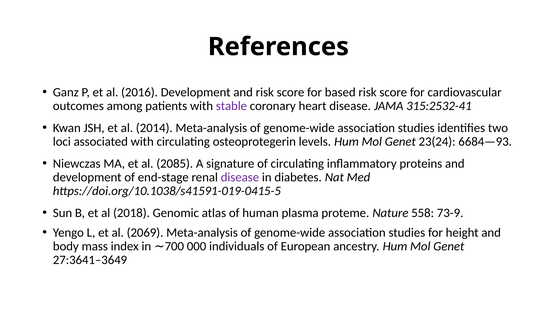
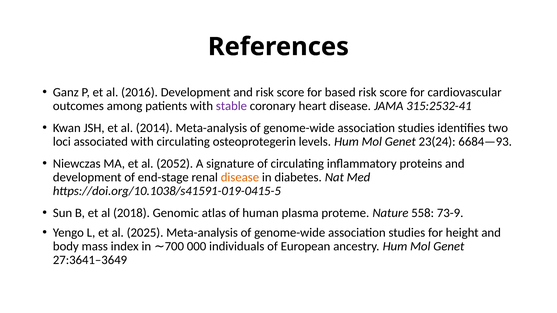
2085: 2085 -> 2052
disease at (240, 177) colour: purple -> orange
2069: 2069 -> 2025
